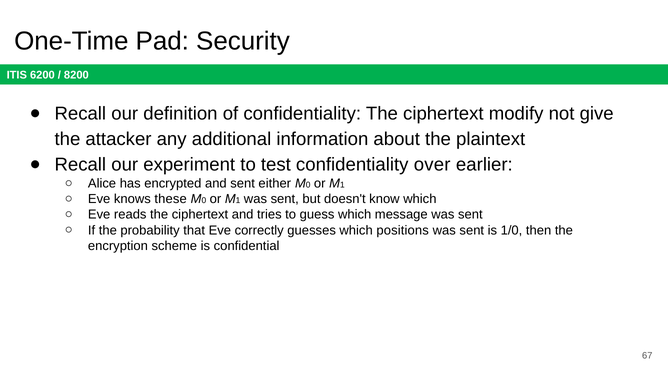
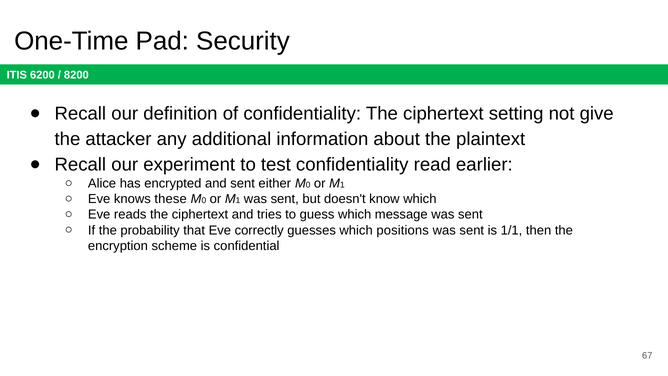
modify: modify -> setting
over: over -> read
1/0: 1/0 -> 1/1
